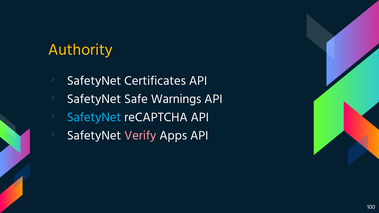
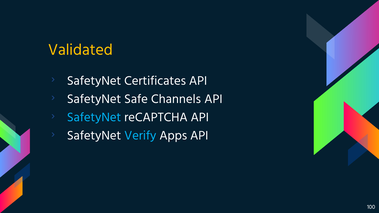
Authority: Authority -> Validated
Warnings: Warnings -> Channels
Verify colour: pink -> light blue
